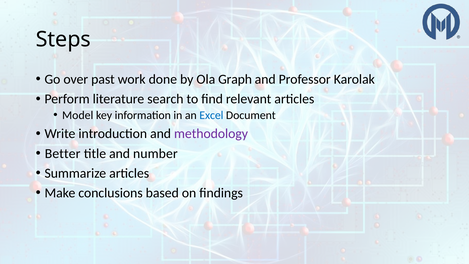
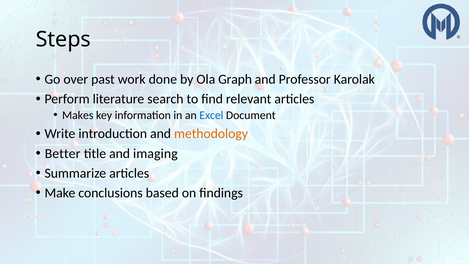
Model: Model -> Makes
methodology colour: purple -> orange
number: number -> imaging
